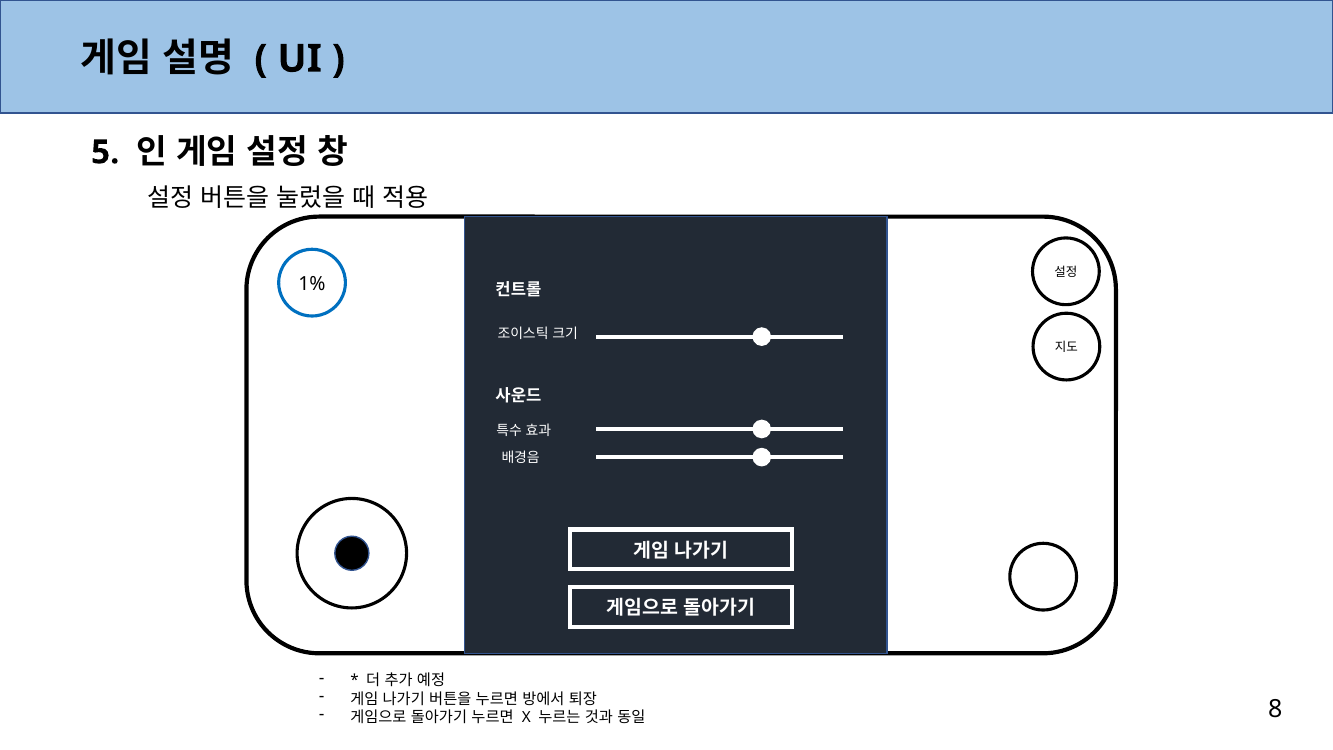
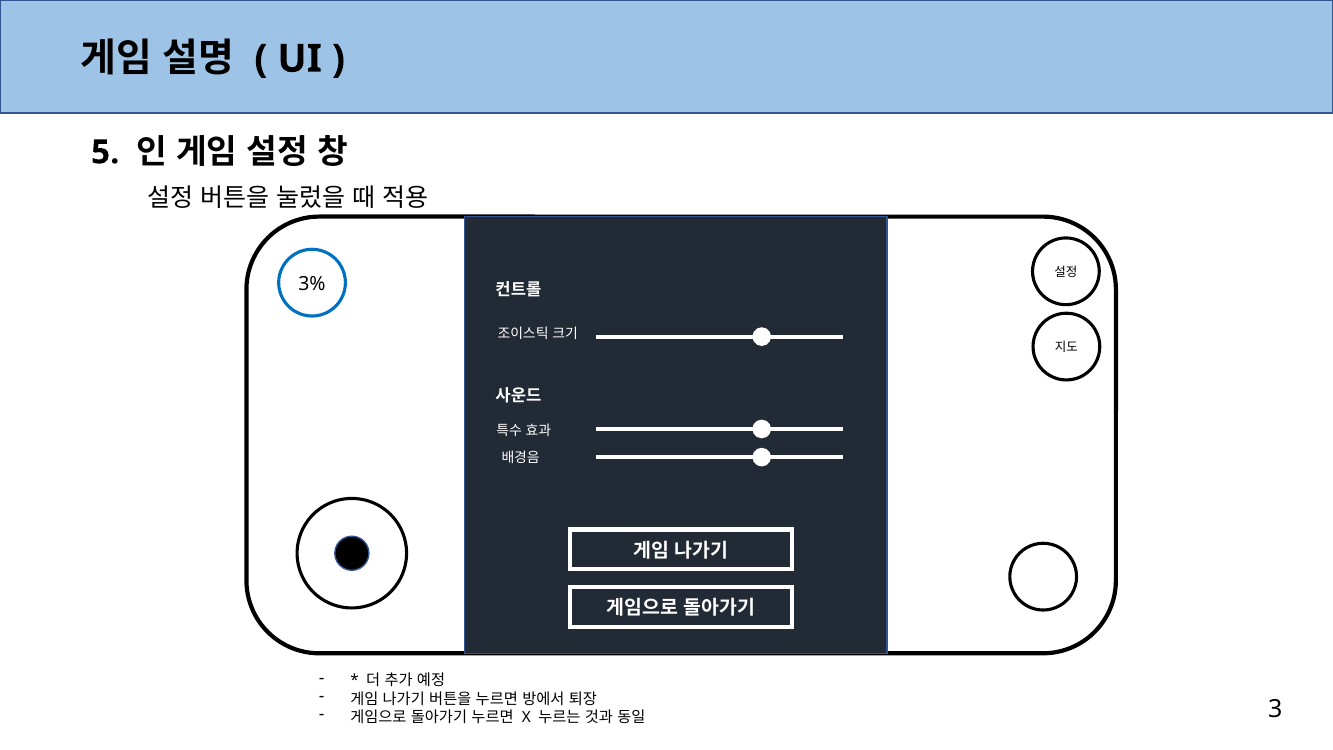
1%: 1% -> 3%
8: 8 -> 3
